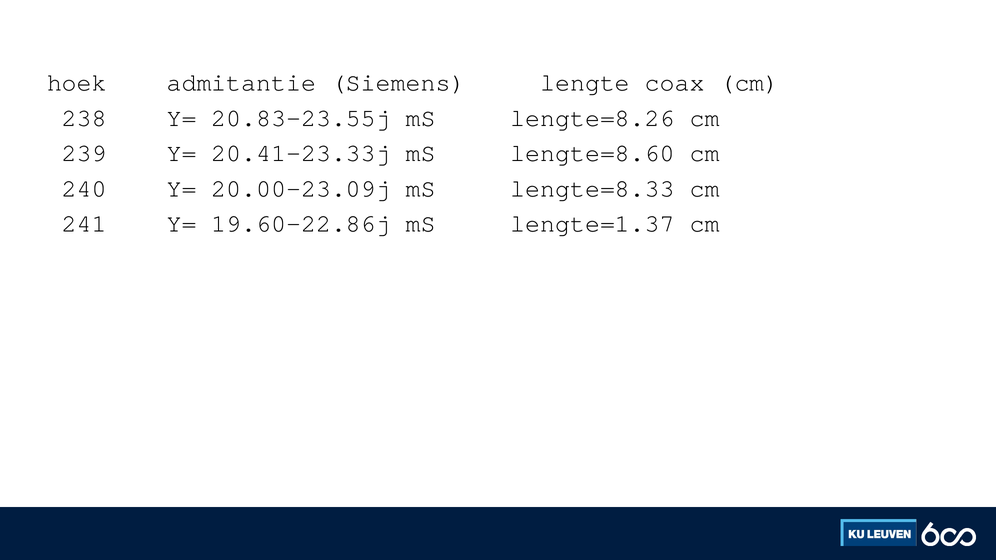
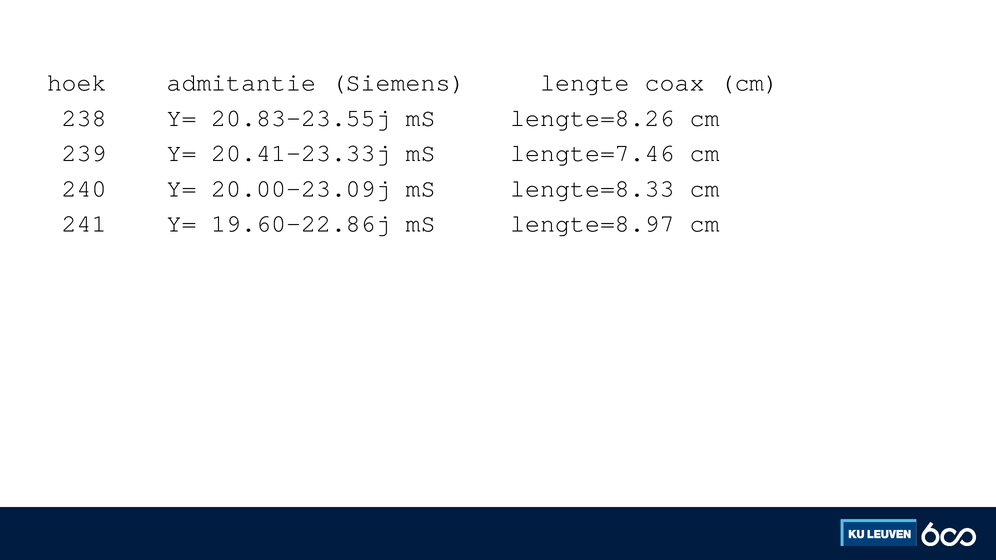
lengte=8.60: lengte=8.60 -> lengte=7.46
lengte=1.37: lengte=1.37 -> lengte=8.97
